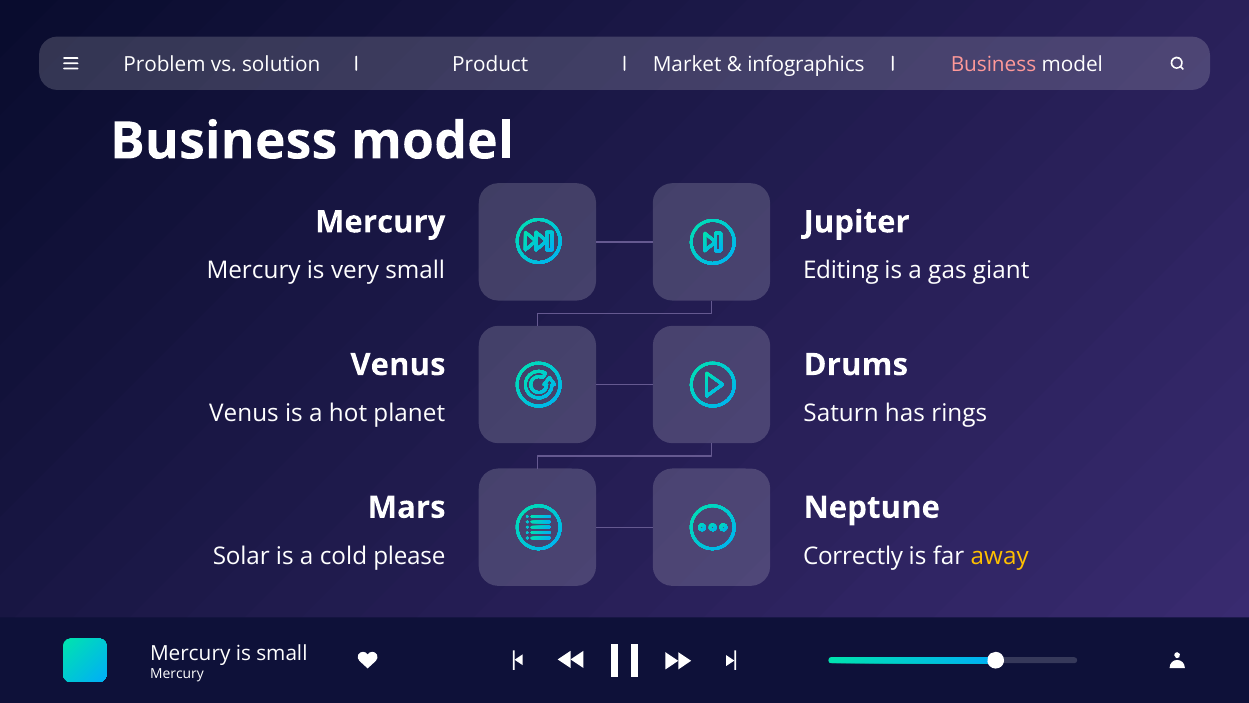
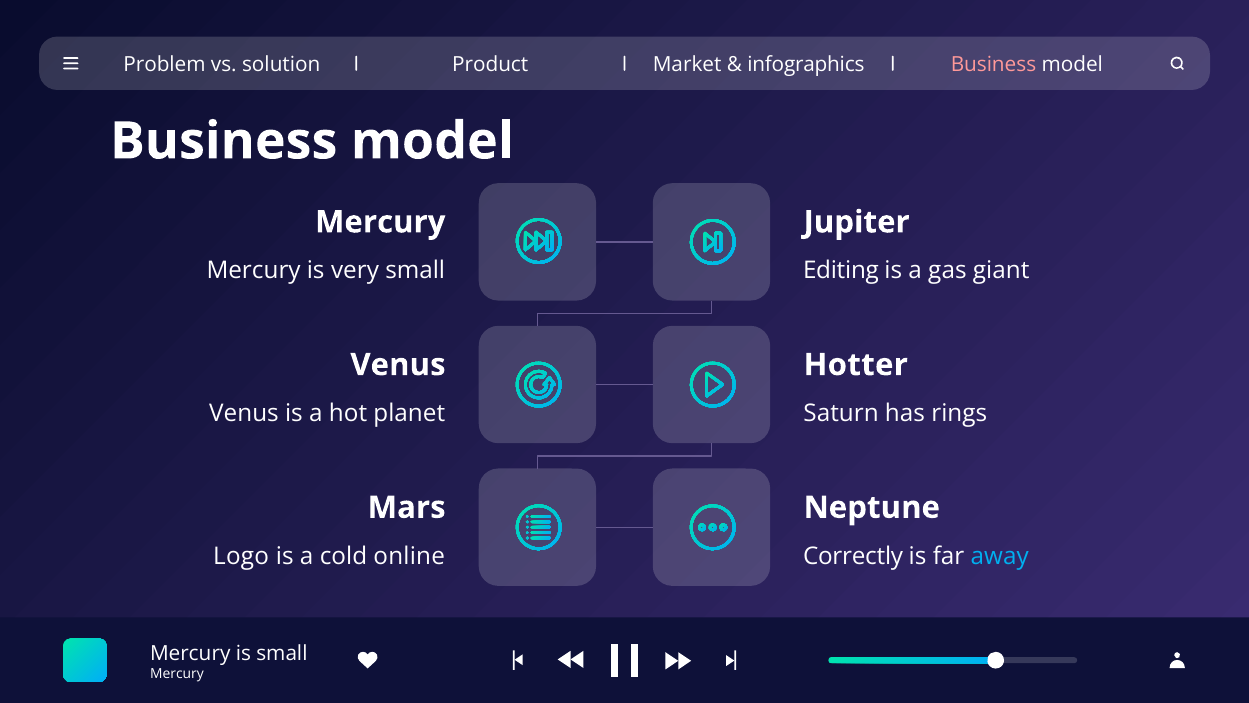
Drums: Drums -> Hotter
Solar: Solar -> Logo
please: please -> online
away colour: yellow -> light blue
